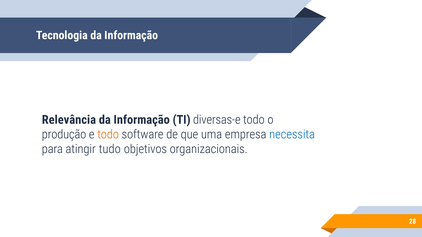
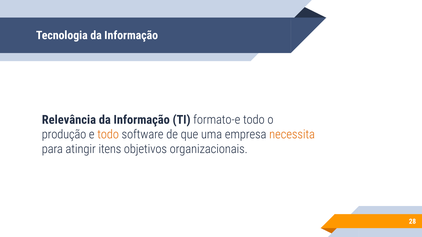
diversas-e: diversas-e -> formato-e
necessita colour: blue -> orange
tudo: tudo -> itens
